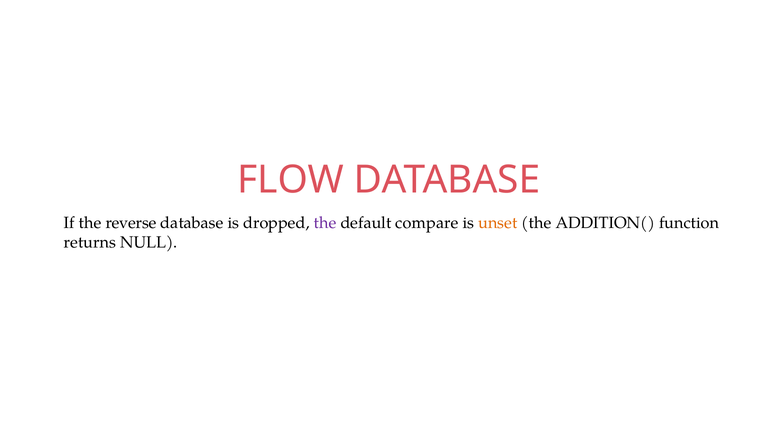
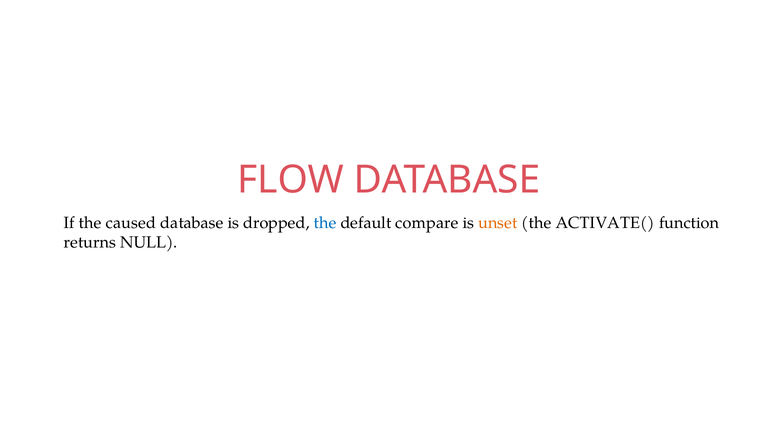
reverse: reverse -> caused
the at (325, 223) colour: purple -> blue
ADDITION(: ADDITION( -> ACTIVATE(
